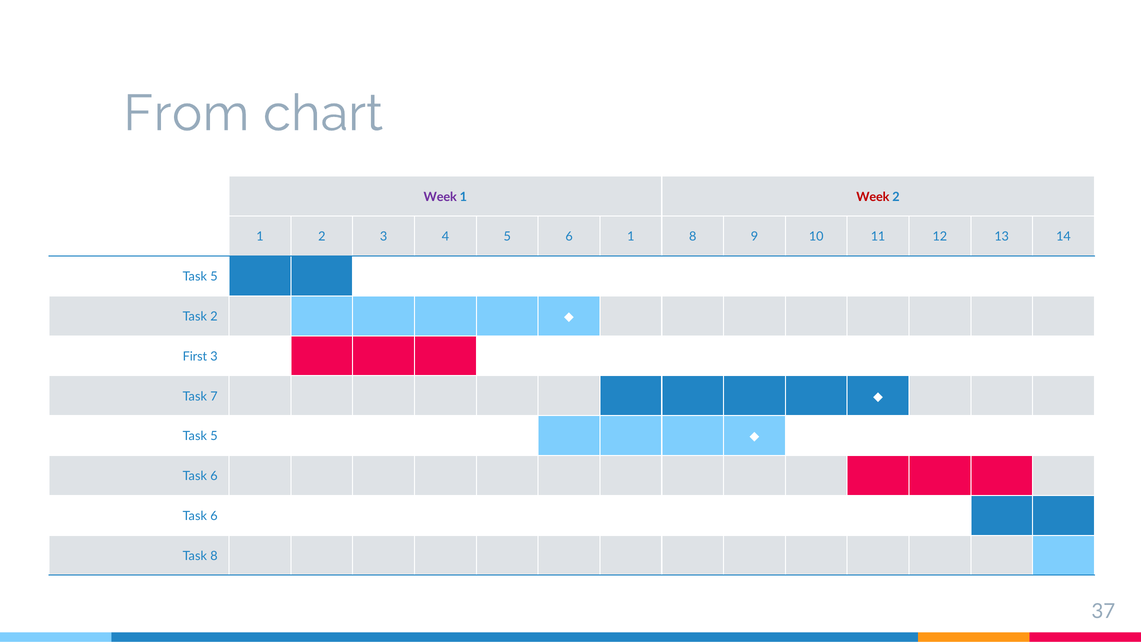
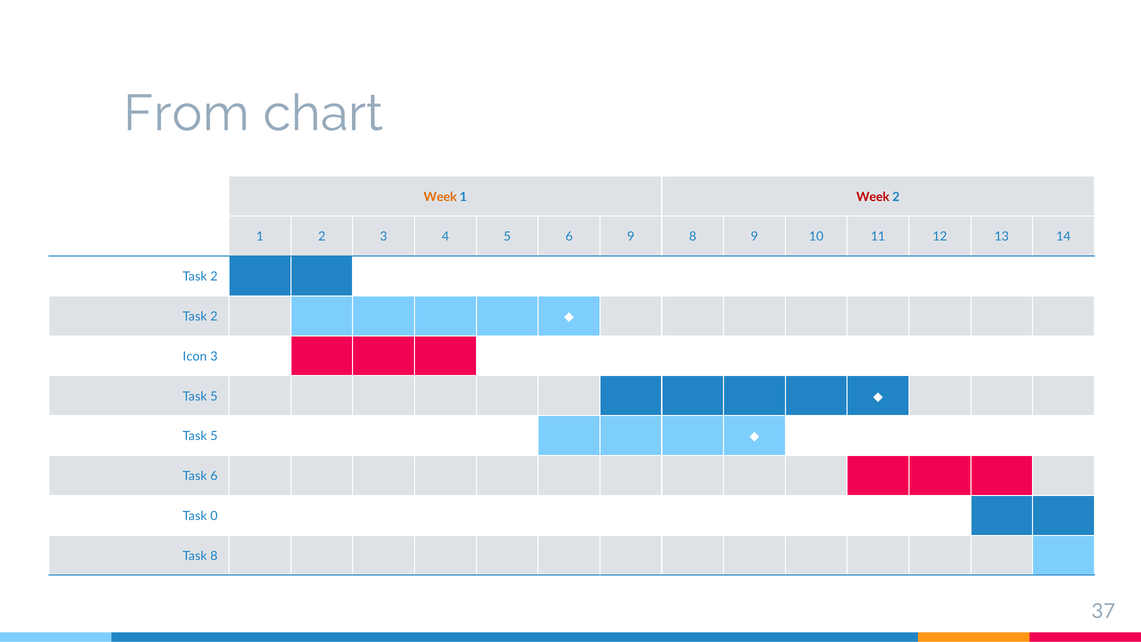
Week at (440, 197) colour: purple -> orange
6 1: 1 -> 9
5 at (214, 277): 5 -> 2
First: First -> Icon
7 at (214, 396): 7 -> 5
6 at (214, 516): 6 -> 0
